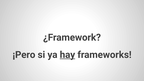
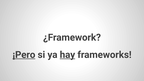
¡Pero underline: none -> present
